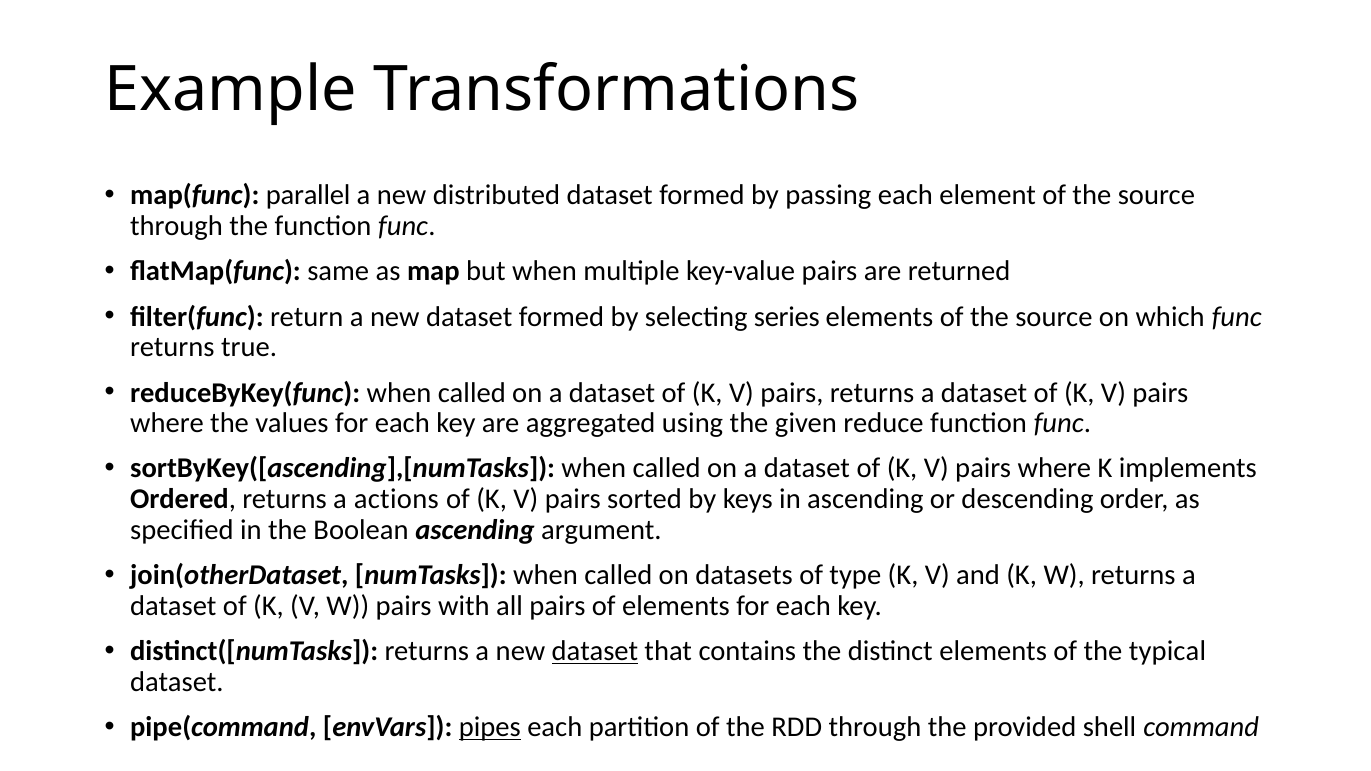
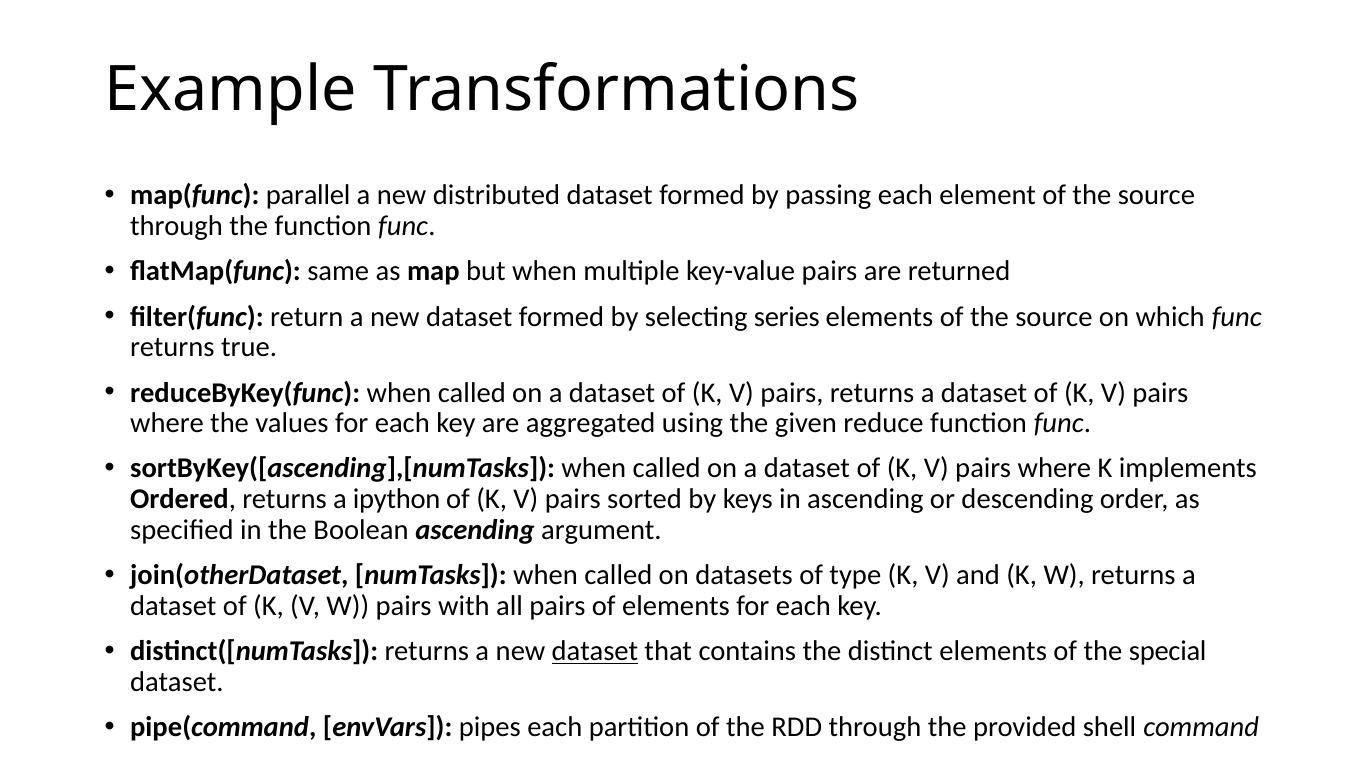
actions: actions -> ipython
typical: typical -> special
pipes underline: present -> none
